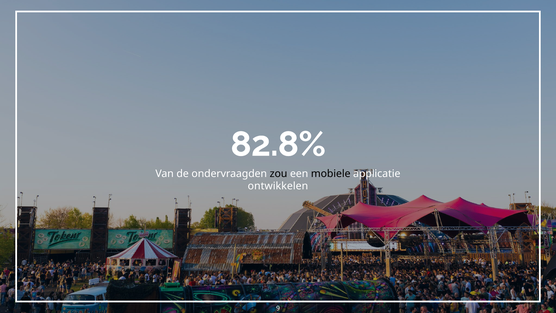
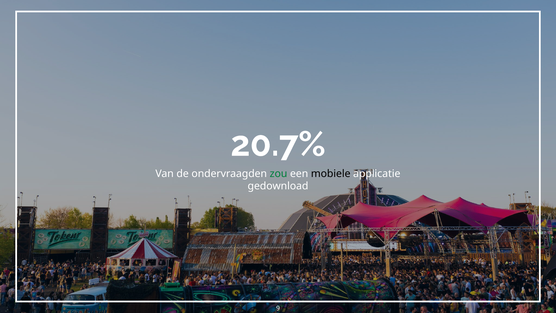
82.8%: 82.8% -> 20.7%
zou colour: black -> green
ontwikkelen: ontwikkelen -> gedownload
